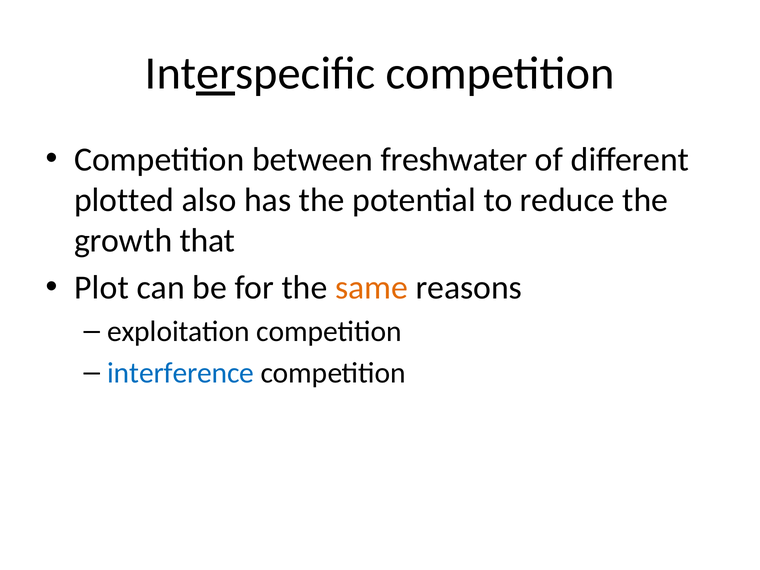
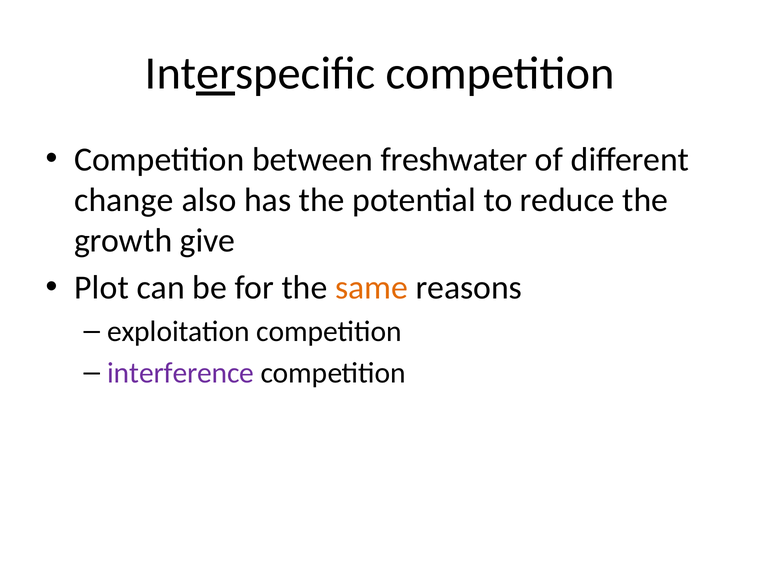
plotted: plotted -> change
that: that -> give
interference colour: blue -> purple
